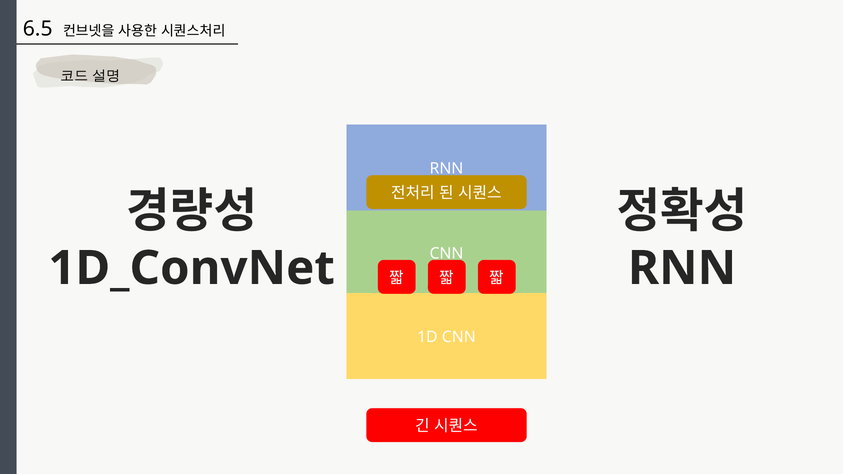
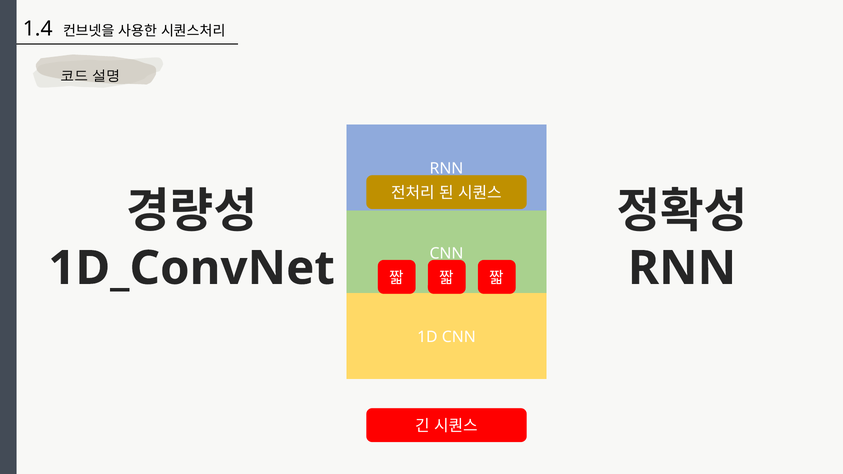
6.5: 6.5 -> 1.4
